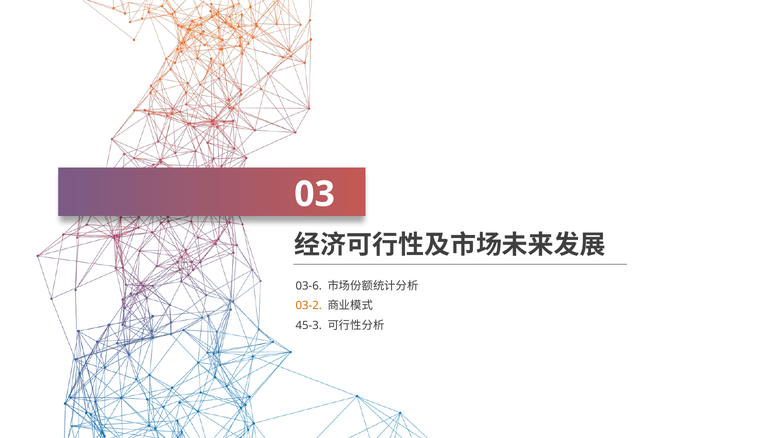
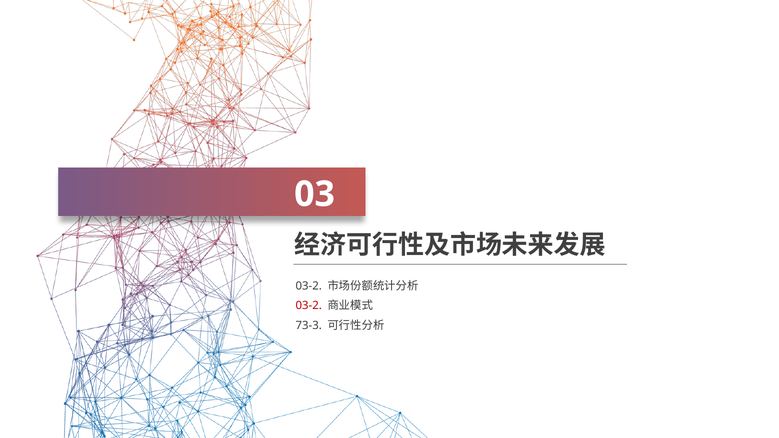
03-6 at (309, 286): 03-6 -> 03-2
03-2 at (309, 306) colour: orange -> red
45-3: 45-3 -> 73-3
